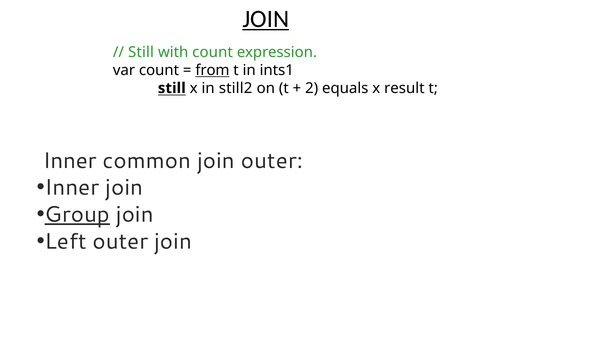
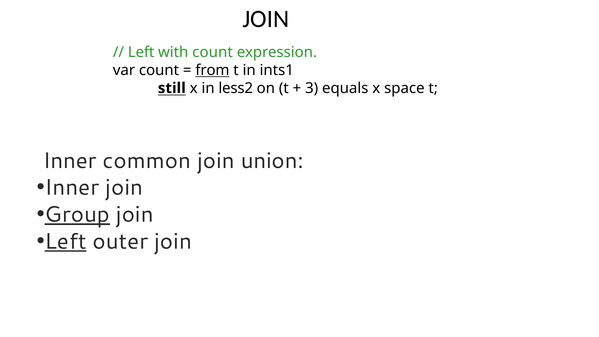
JOIN at (266, 19) underline: present -> none
Still at (141, 52): Still -> Left
still2: still2 -> less2
2: 2 -> 3
result: result -> space
join outer: outer -> union
Left at (66, 241) underline: none -> present
